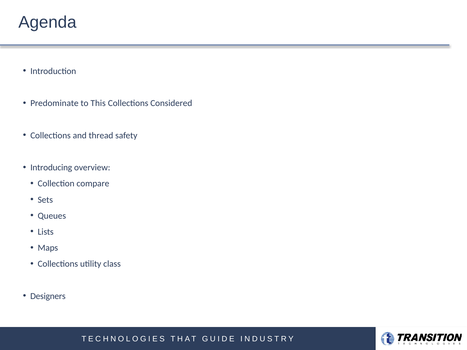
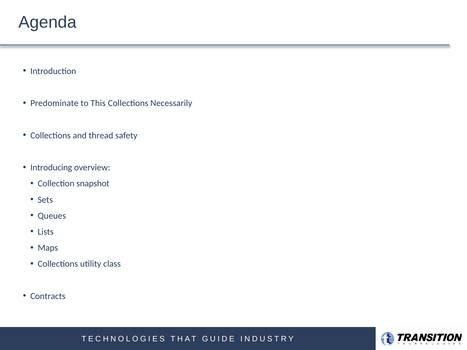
Considered: Considered -> Necessarily
compare: compare -> snapshot
Designers: Designers -> Contracts
